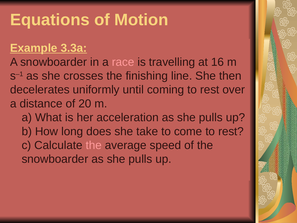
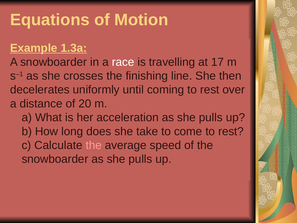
3.3a: 3.3a -> 1.3a
race colour: pink -> white
16: 16 -> 17
